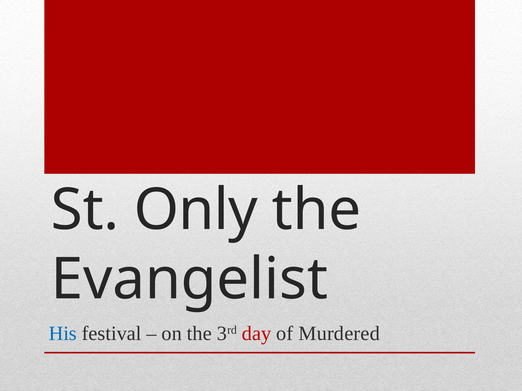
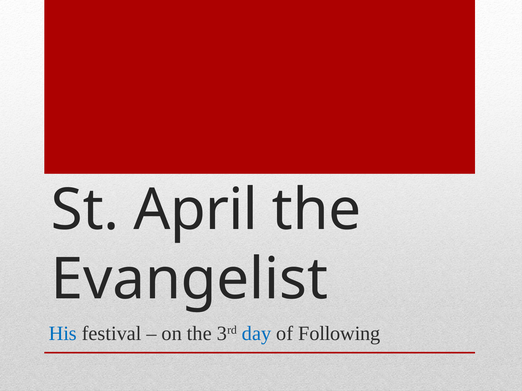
Only: Only -> April
day colour: red -> blue
Murdered: Murdered -> Following
